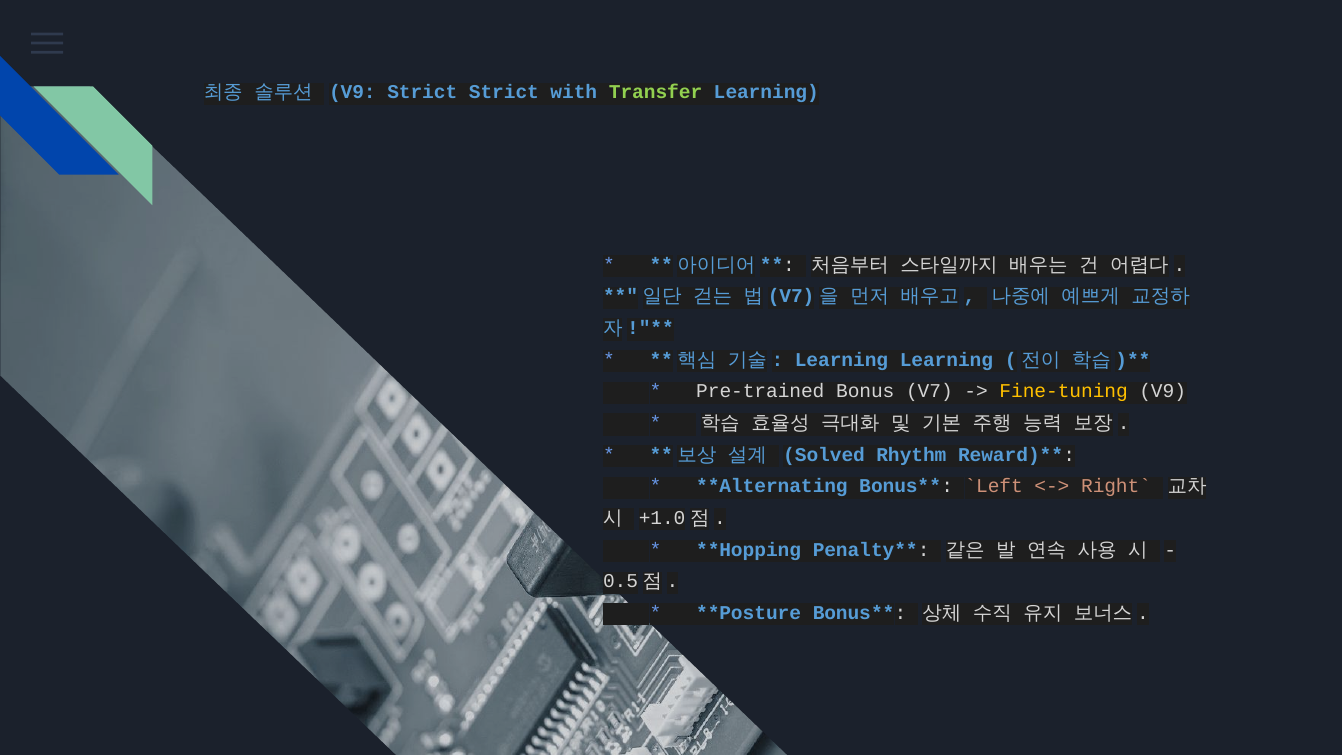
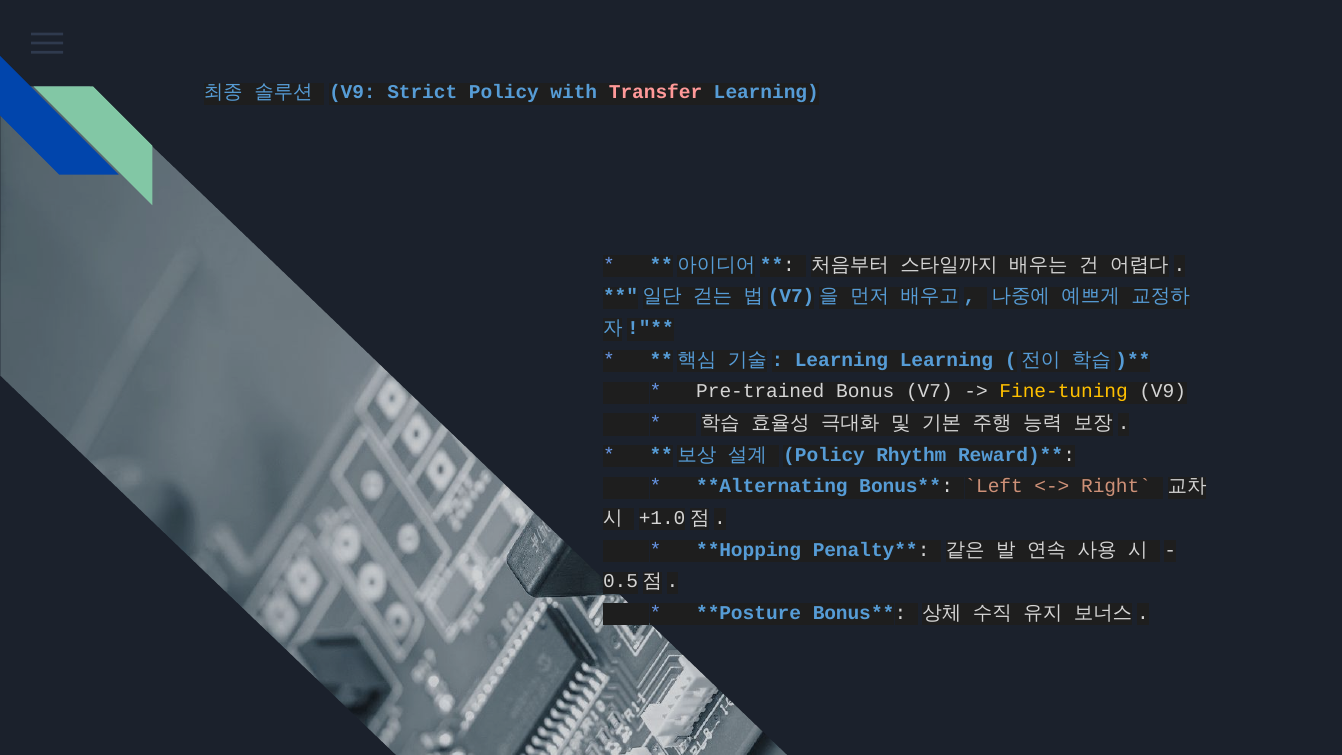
Strict Strict: Strict -> Policy
Transfer colour: light green -> pink
Solved at (824, 455): Solved -> Policy
